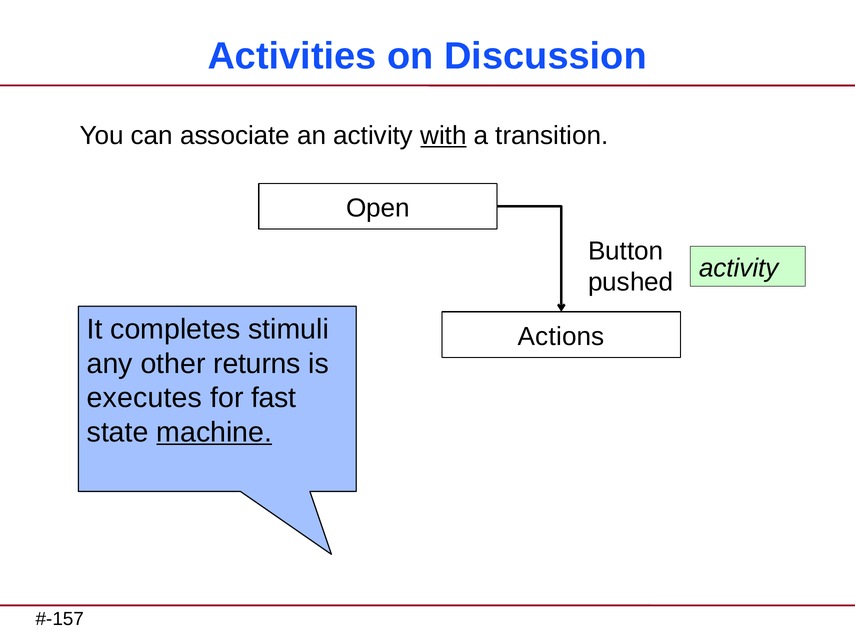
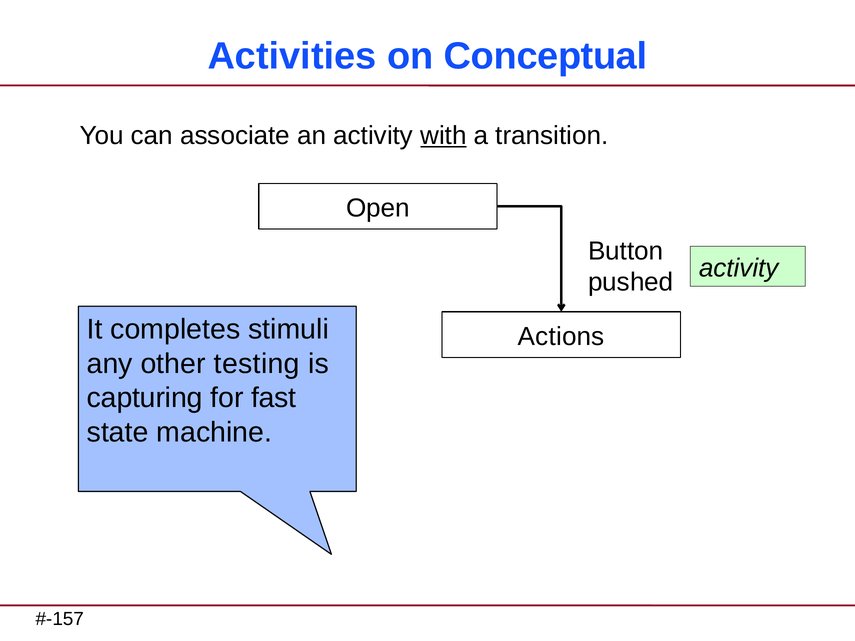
Discussion: Discussion -> Conceptual
returns: returns -> testing
executes: executes -> capturing
machine underline: present -> none
